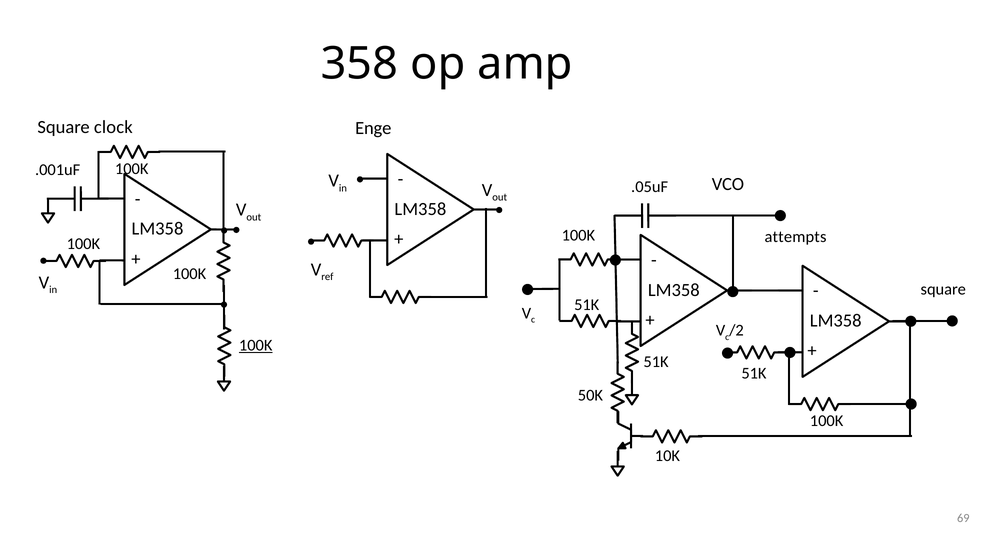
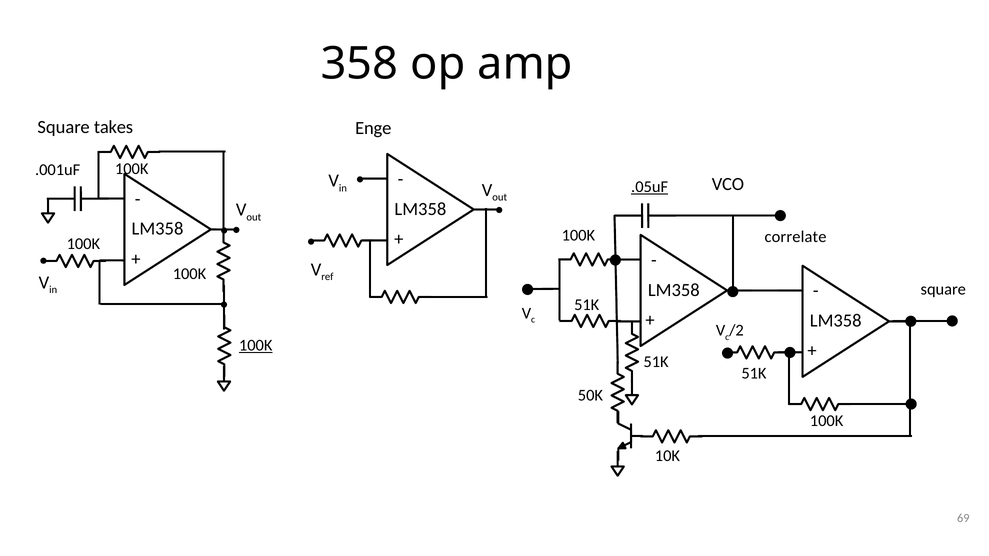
clock: clock -> takes
.05uF underline: none -> present
attempts: attempts -> correlate
